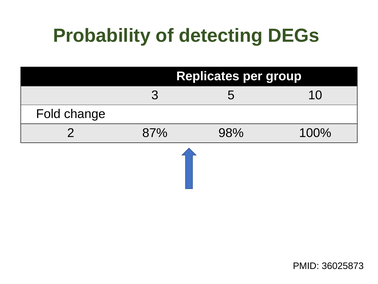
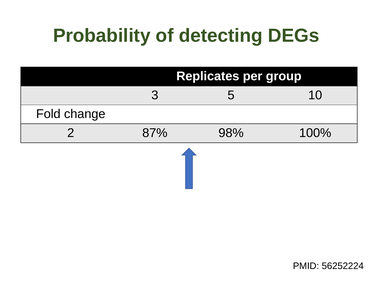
36025873: 36025873 -> 56252224
